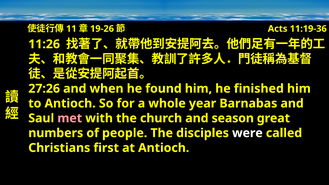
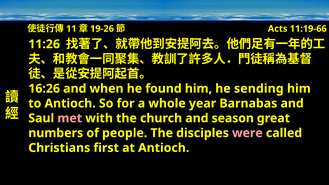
11:19-36: 11:19-36 -> 11:19-66
27:26: 27:26 -> 16:26
finished: finished -> sending
were colour: white -> pink
